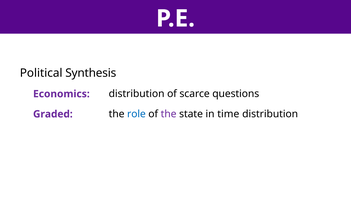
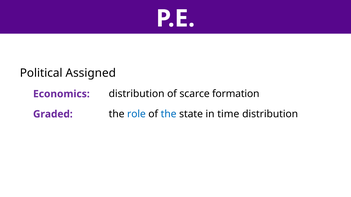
Synthesis: Synthesis -> Assigned
questions: questions -> formation
the at (169, 114) colour: purple -> blue
